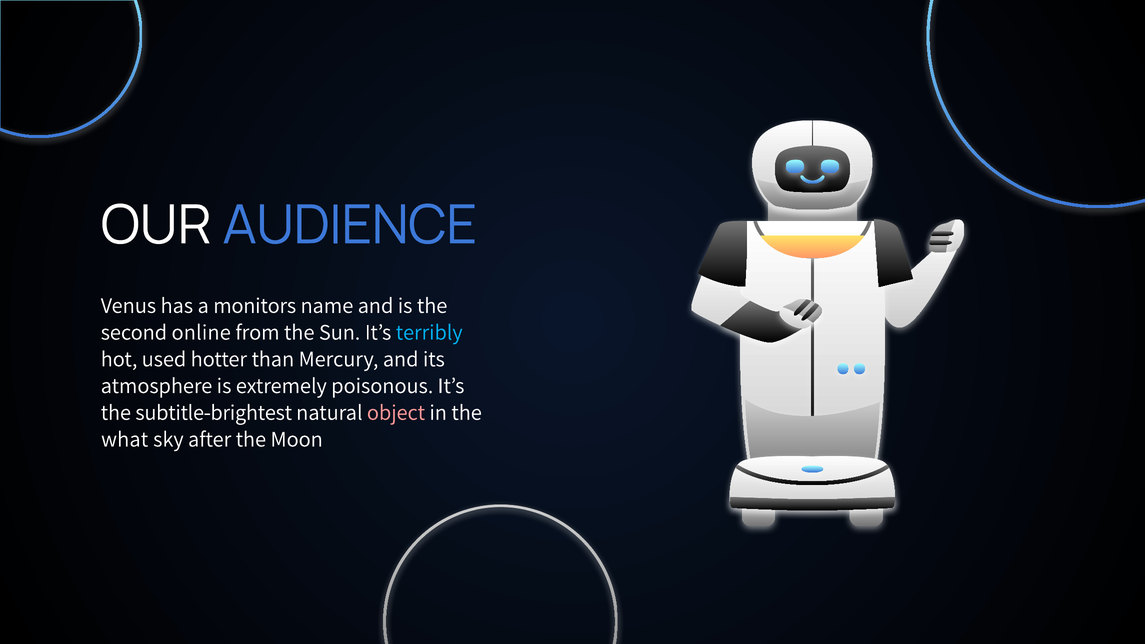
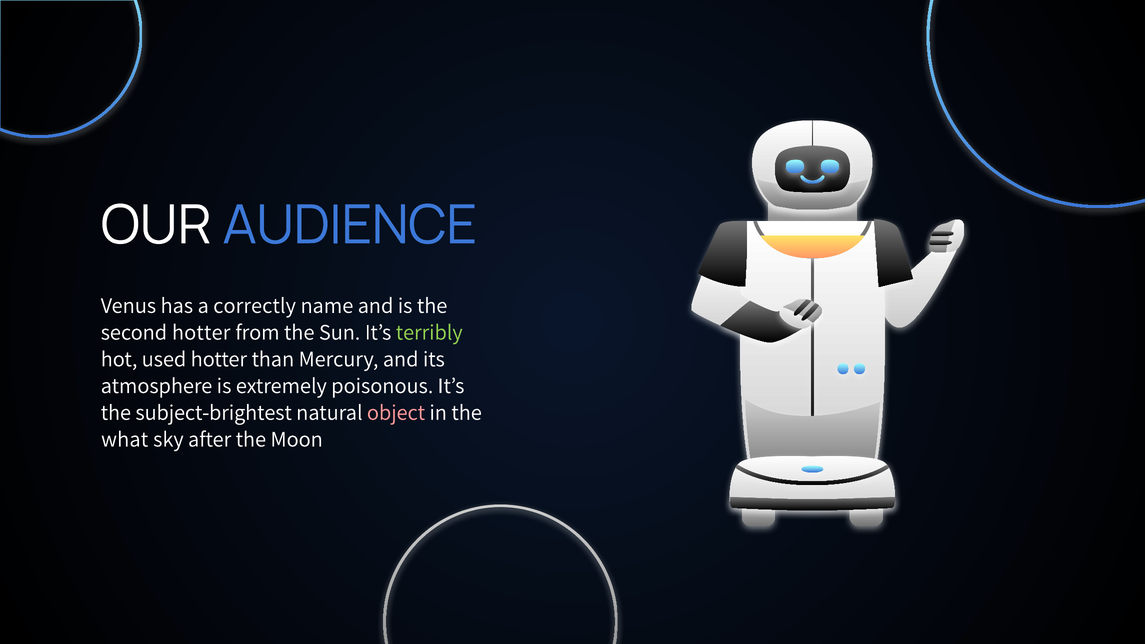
monitors: monitors -> correctly
second online: online -> hotter
terribly colour: light blue -> light green
subtitle-brightest: subtitle-brightest -> subject-brightest
